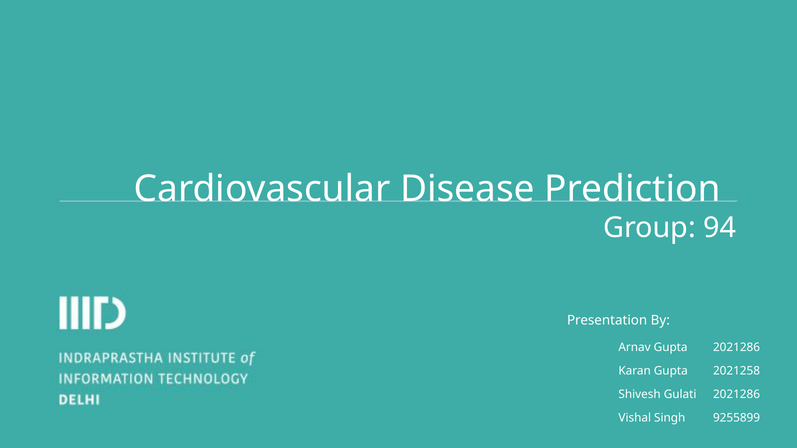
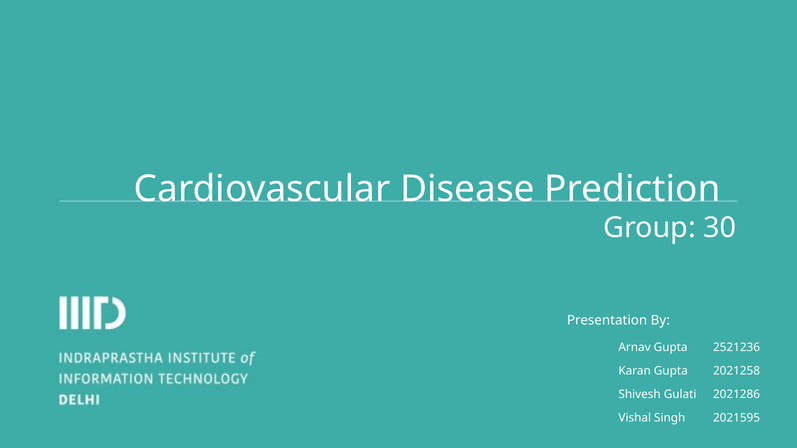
94: 94 -> 30
2021286 at (737, 347): 2021286 -> 2521236
9255899: 9255899 -> 2021595
